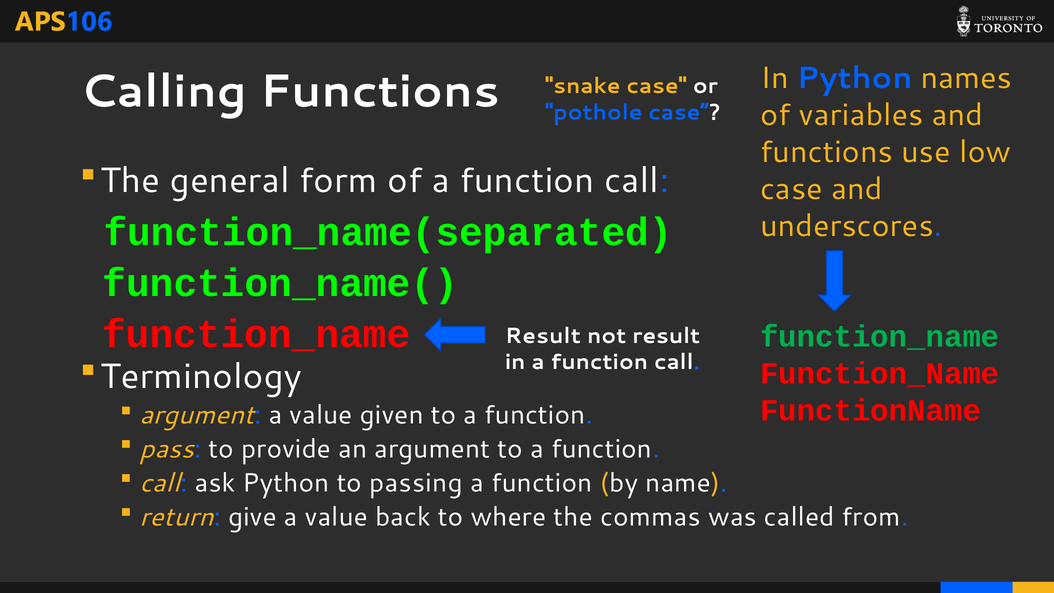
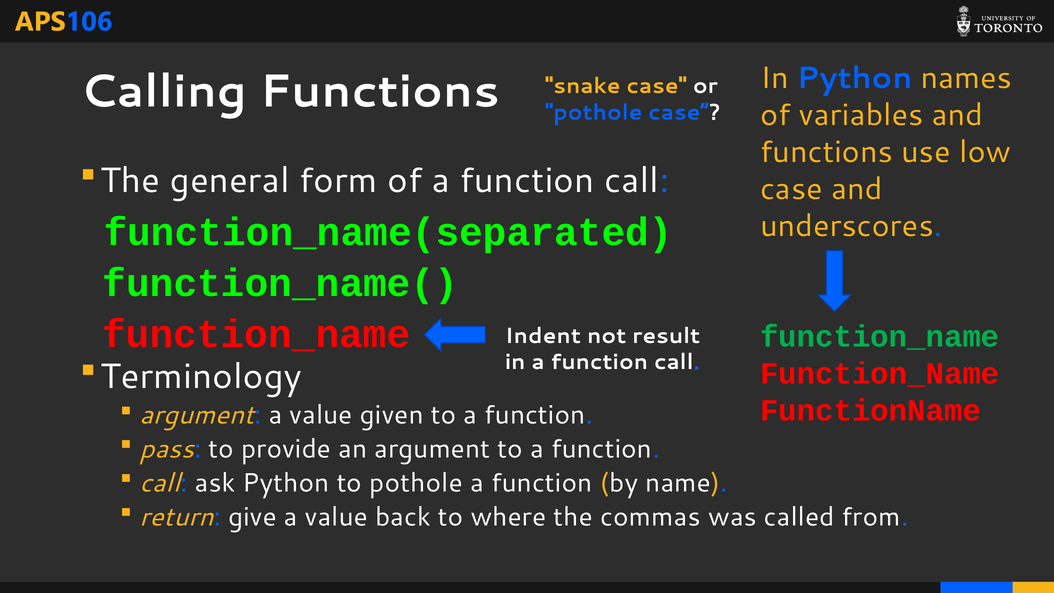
function_name Result: Result -> Indent
to passing: passing -> pothole
